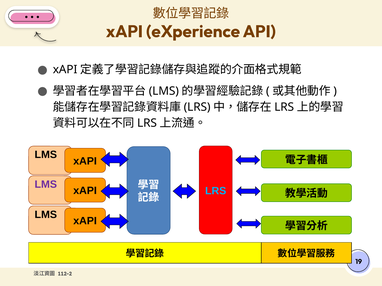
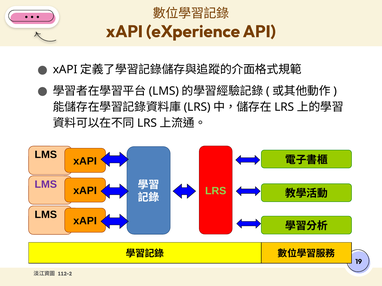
LRS at (216, 191) colour: light blue -> light green
